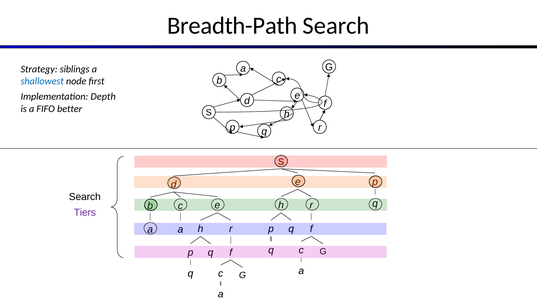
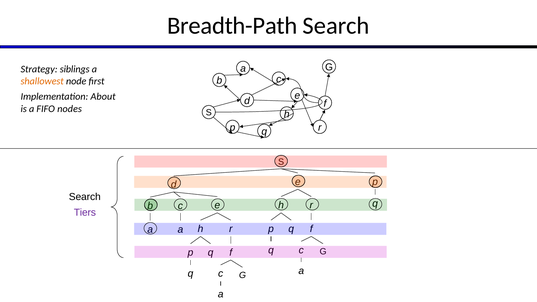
shallowest colour: blue -> orange
Depth: Depth -> About
better: better -> nodes
